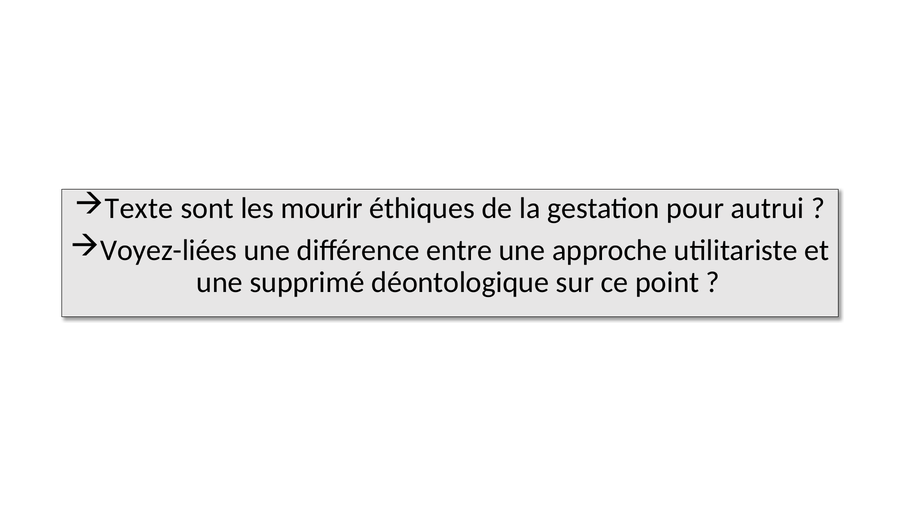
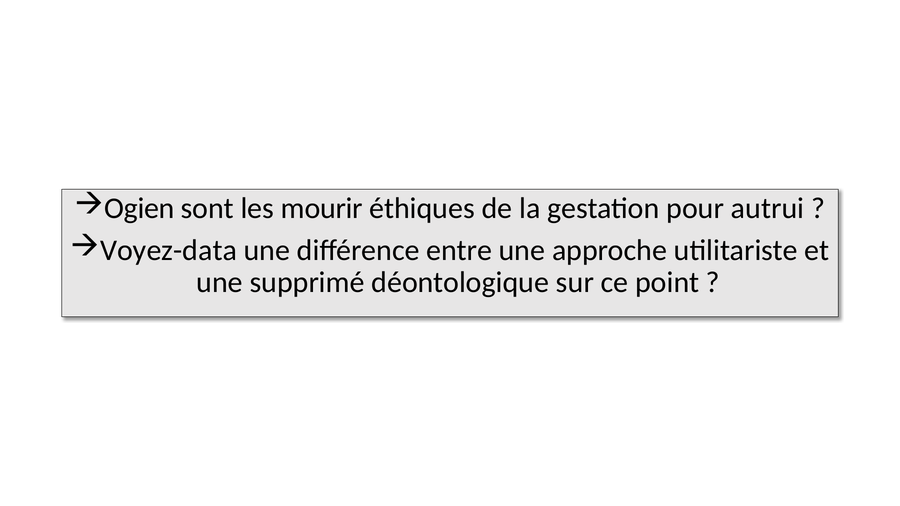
Texte: Texte -> Ogien
Voyez-liées: Voyez-liées -> Voyez-data
